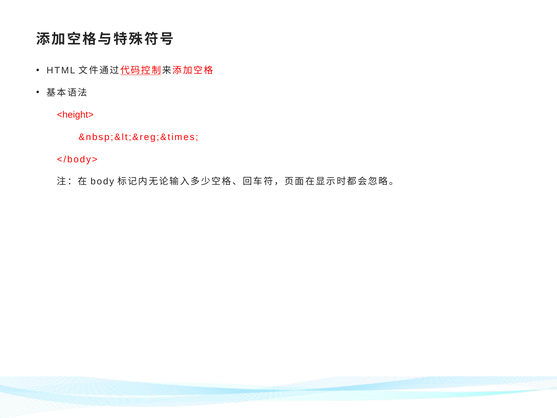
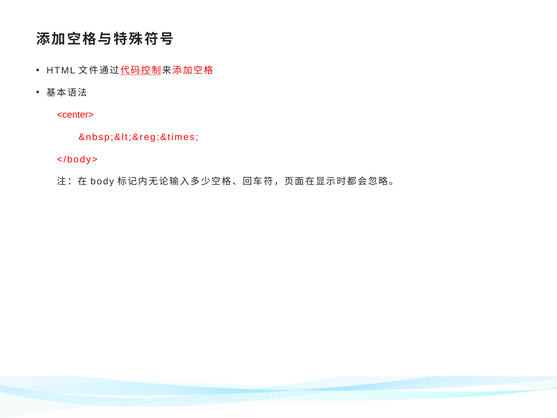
<height>: <height> -> <center>
